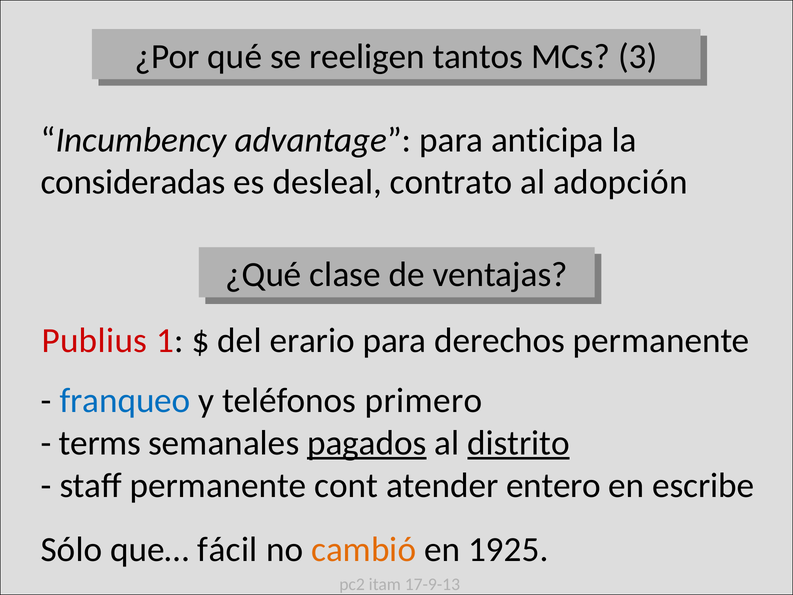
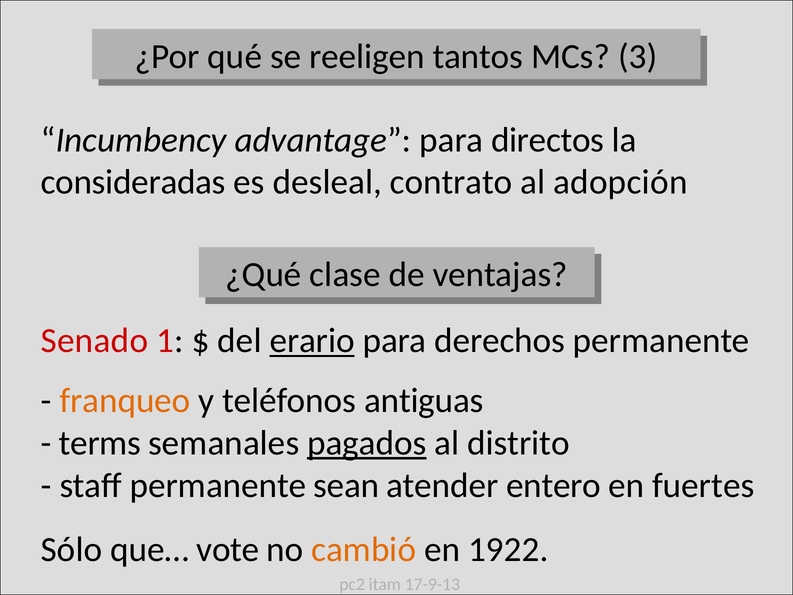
anticipa: anticipa -> directos
Publius: Publius -> Senado
erario underline: none -> present
franqueo colour: blue -> orange
primero: primero -> antiguas
distrito underline: present -> none
cont: cont -> sean
escribe: escribe -> fuertes
fácil: fácil -> vote
1925: 1925 -> 1922
